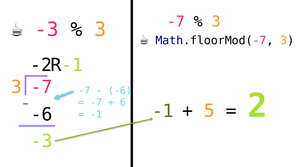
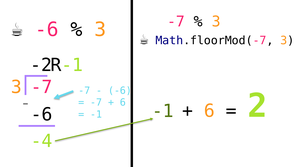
-3 at (47, 30): -3 -> -6
5 at (209, 111): 5 -> 6
-3 at (42, 141): -3 -> -4
